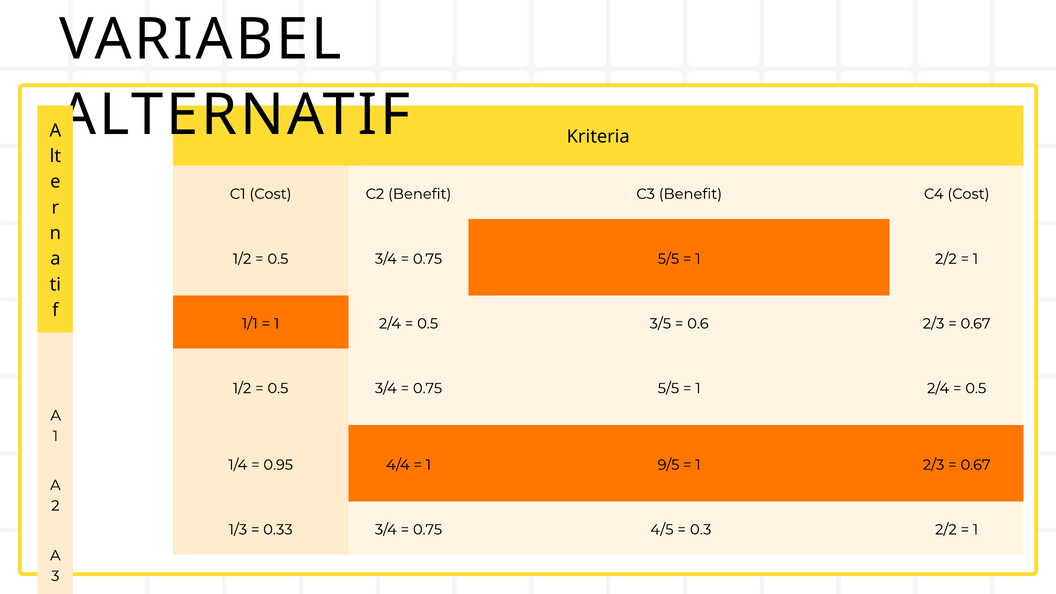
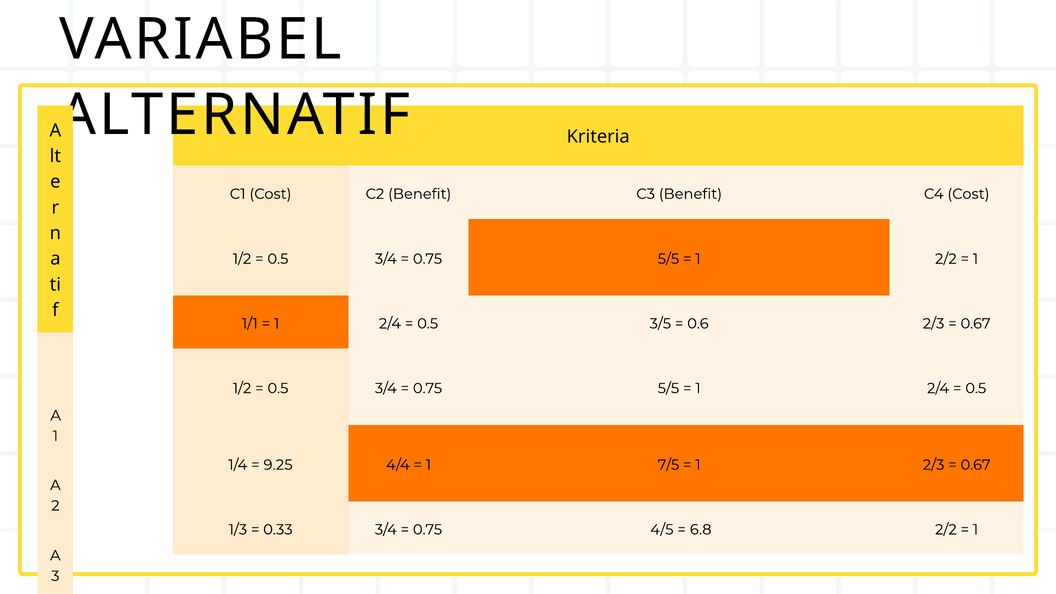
0.95: 0.95 -> 9.25
9/5: 9/5 -> 7/5
0.3: 0.3 -> 6.8
